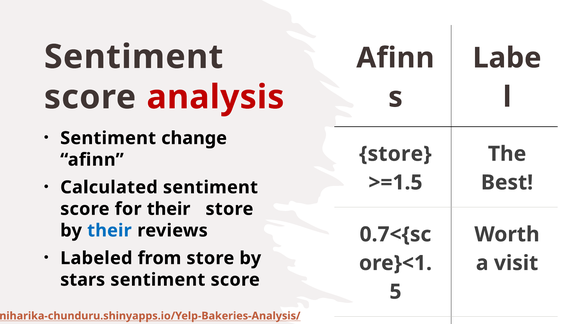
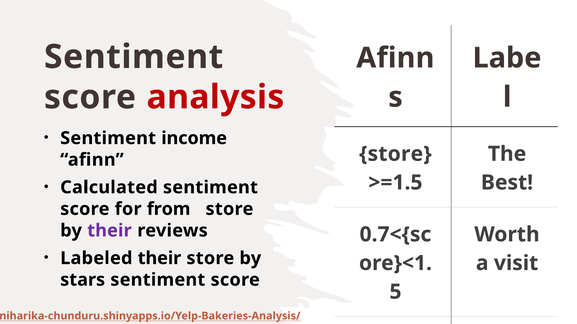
change: change -> income
for their: their -> from
their at (109, 231) colour: blue -> purple
Labeled from: from -> their
